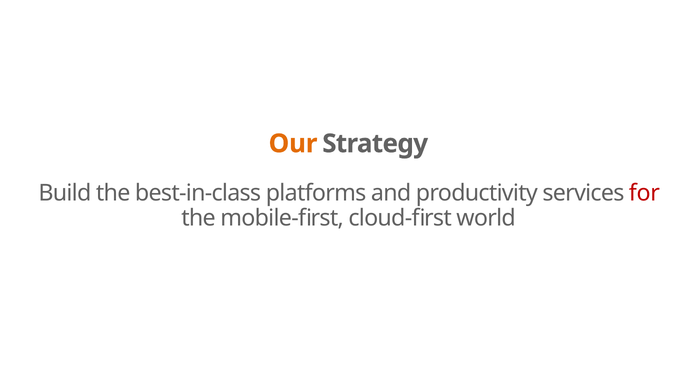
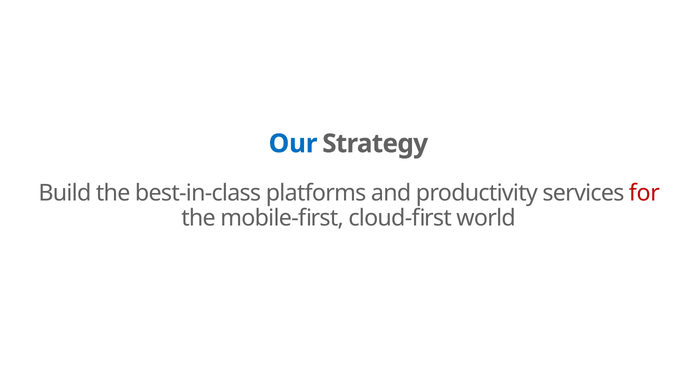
Our colour: orange -> blue
